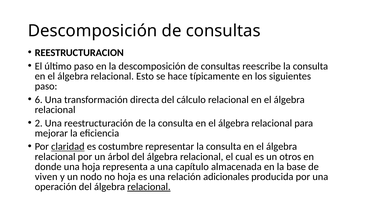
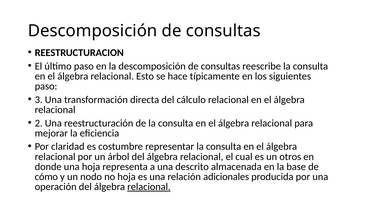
6: 6 -> 3
claridad underline: present -> none
capítulo: capítulo -> descrito
viven: viven -> cómo
